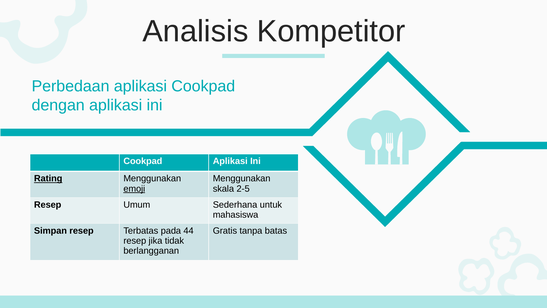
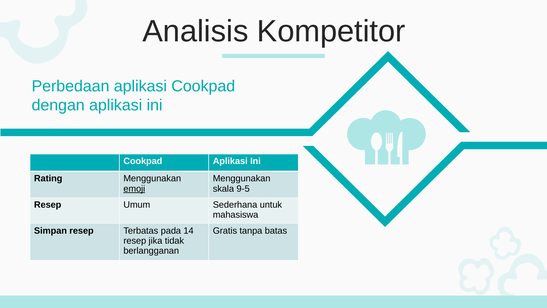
Rating underline: present -> none
2-5: 2-5 -> 9-5
44: 44 -> 14
